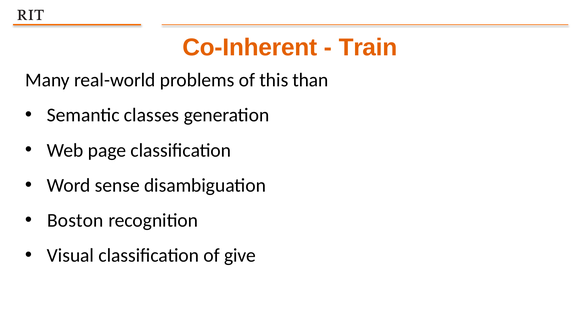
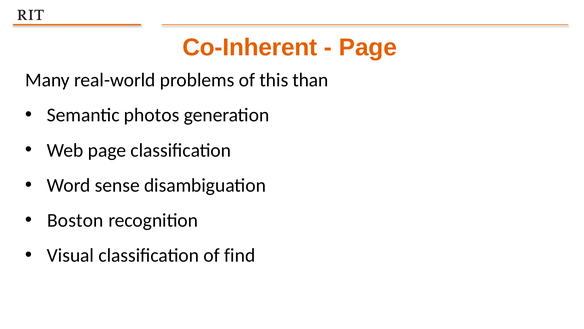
Train at (368, 47): Train -> Page
classes: classes -> photos
give: give -> find
